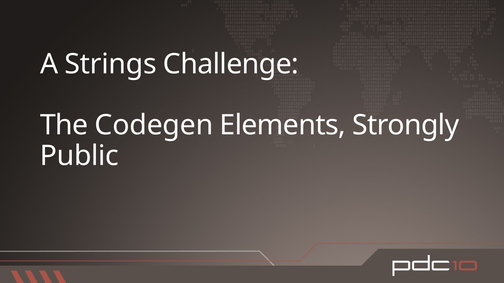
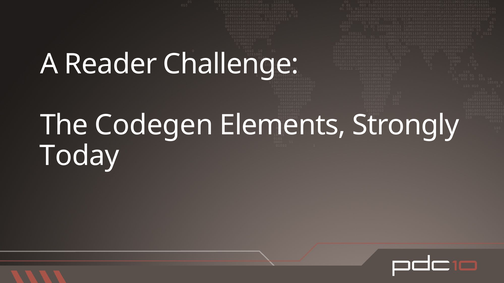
Strings: Strings -> Reader
Public: Public -> Today
